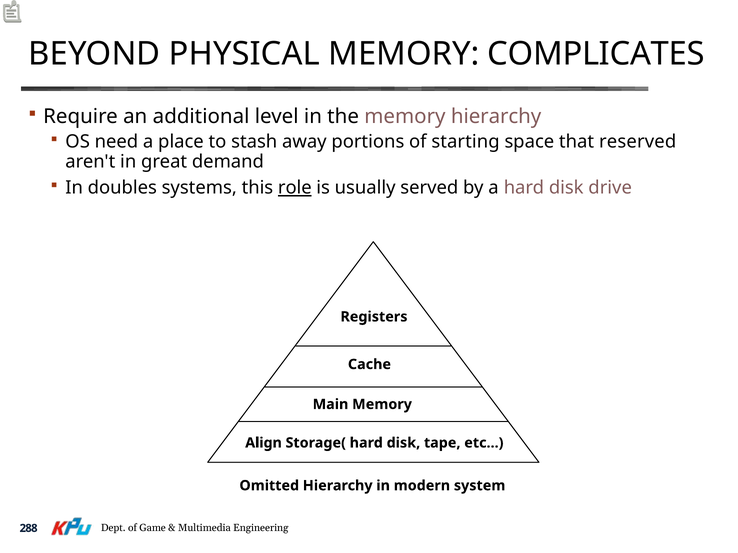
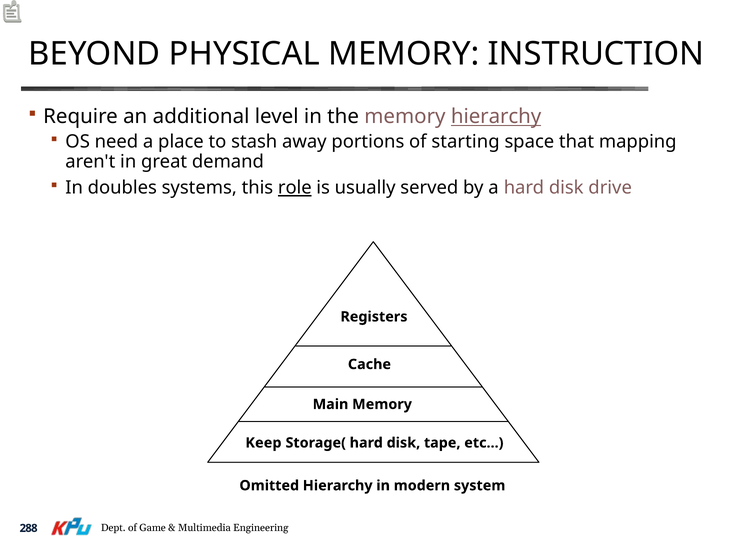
COMPLICATES: COMPLICATES -> INSTRUCTION
hierarchy at (496, 117) underline: none -> present
reserved: reserved -> mapping
Align: Align -> Keep
